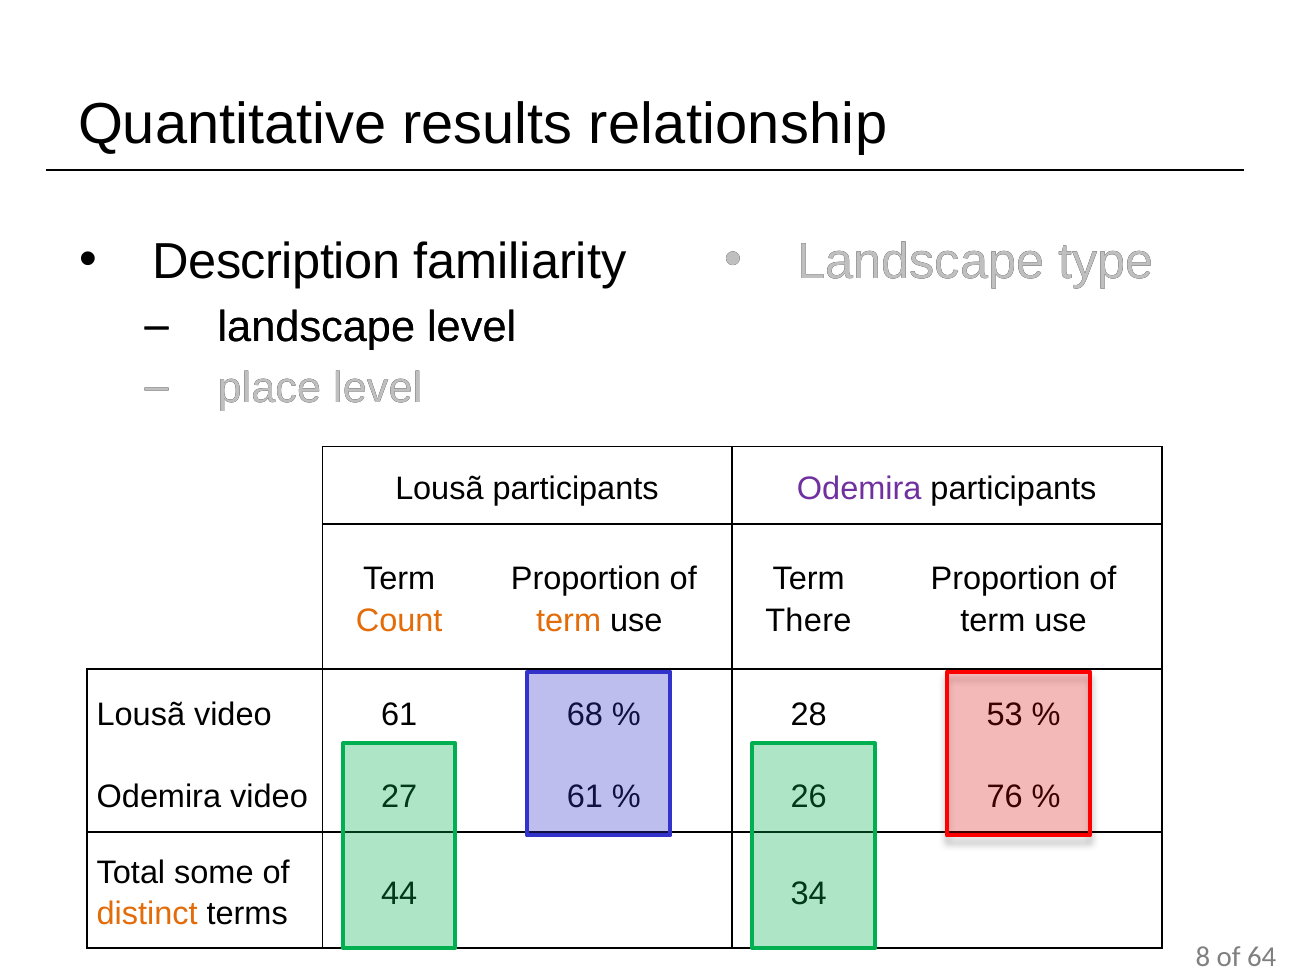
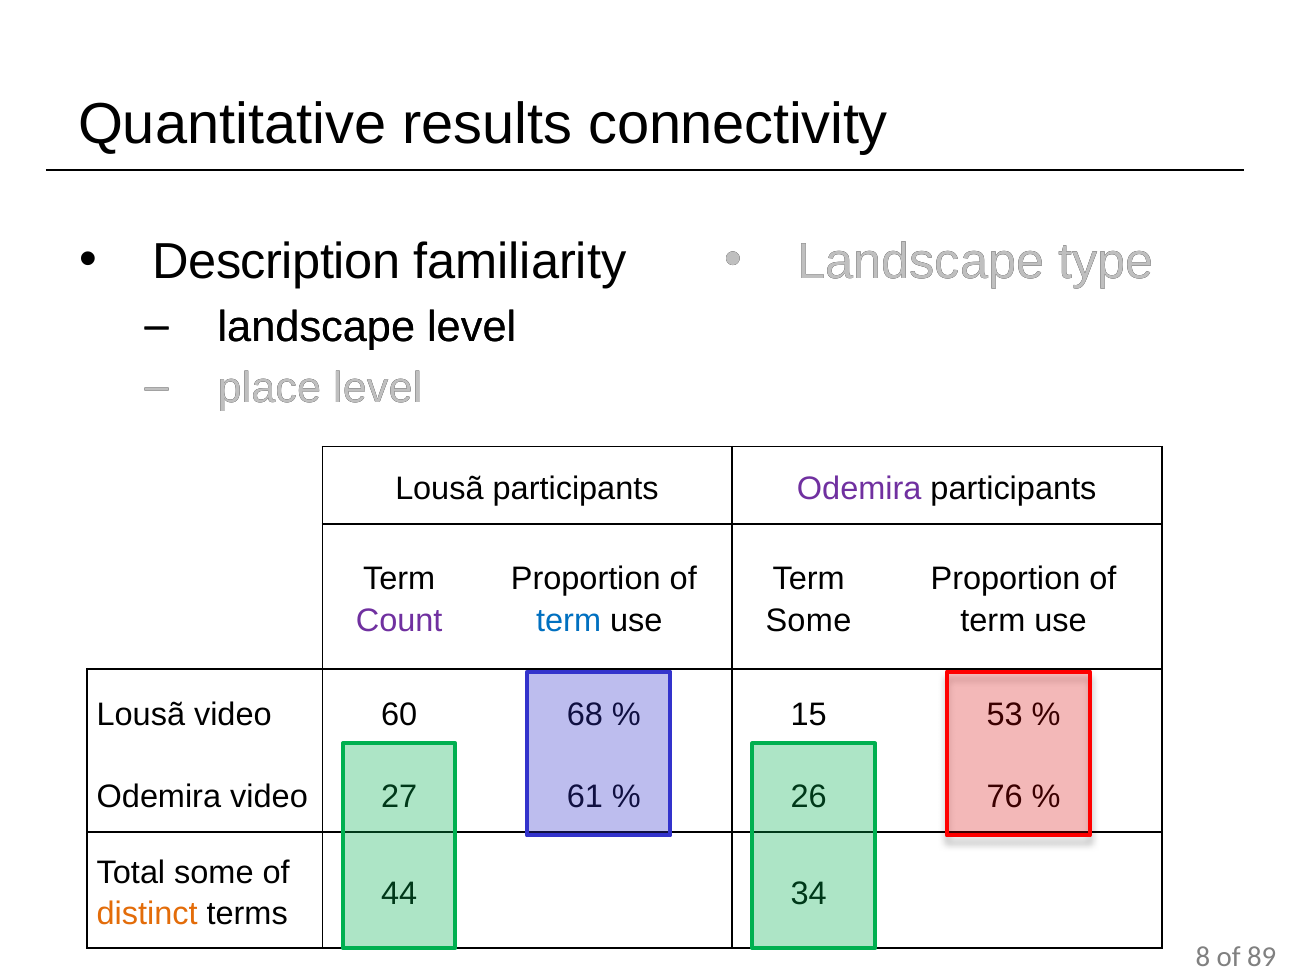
relationship: relationship -> connectivity
Count colour: orange -> purple
term at (569, 620) colour: orange -> blue
There at (808, 620): There -> Some
video 61: 61 -> 60
28: 28 -> 15
64: 64 -> 89
